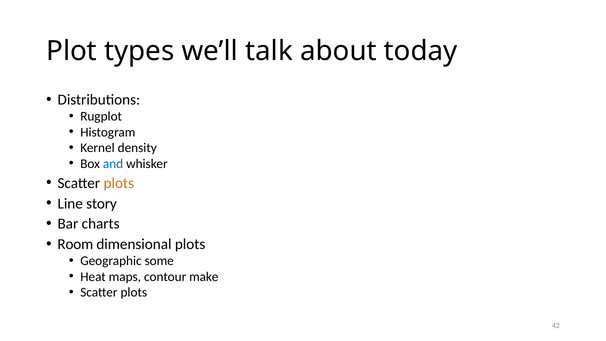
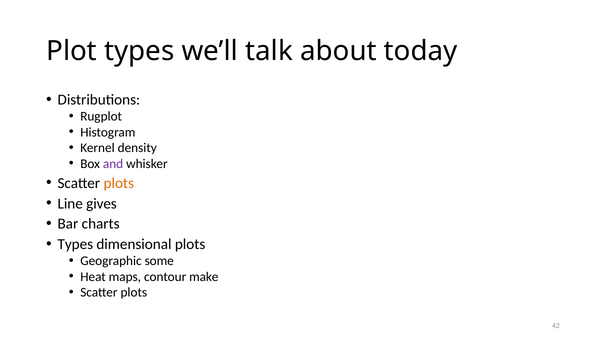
and colour: blue -> purple
story: story -> gives
Room at (75, 244): Room -> Types
